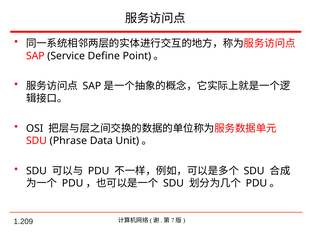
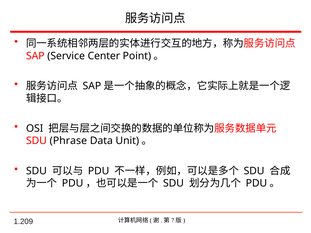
Define: Define -> Center
